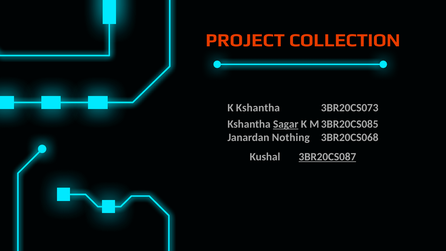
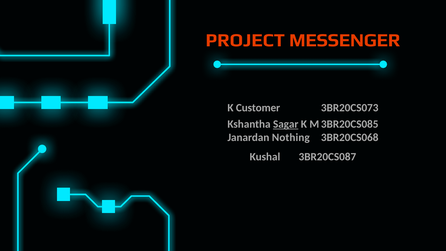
COLLECTION: COLLECTION -> MESSENGER
K Kshantha: Kshantha -> Customer
3BR20CS087 underline: present -> none
